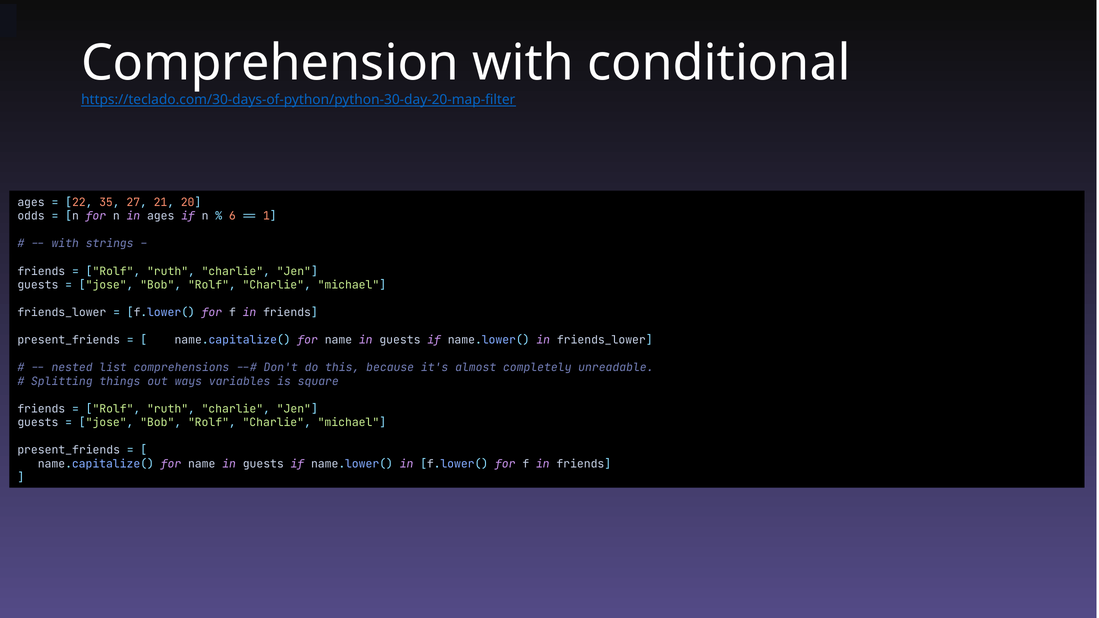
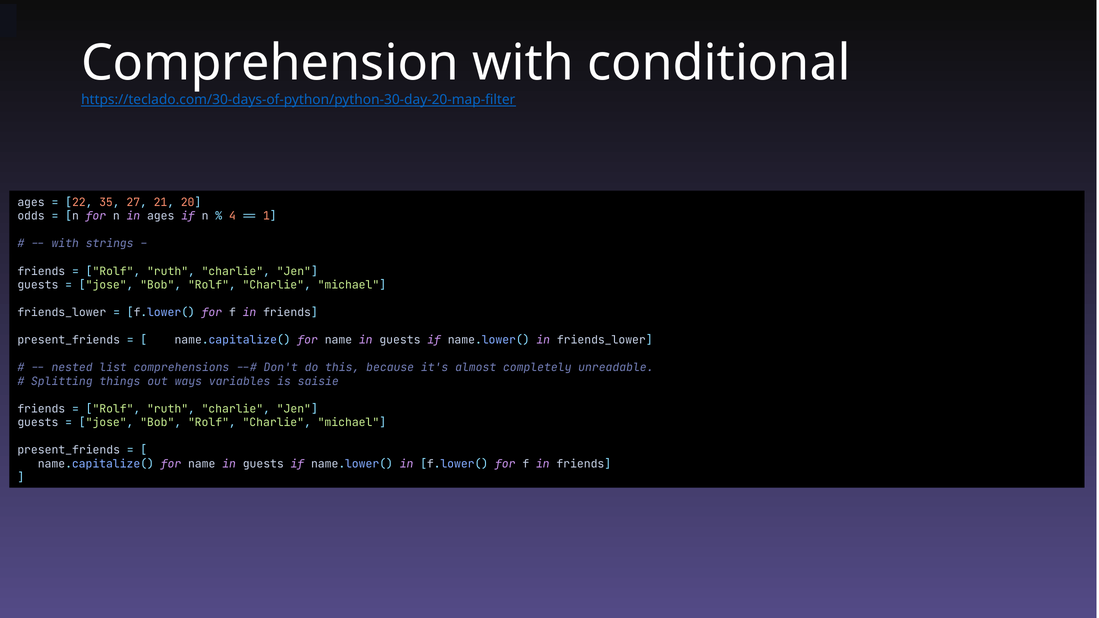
6: 6 -> 4
square: square -> saisie
